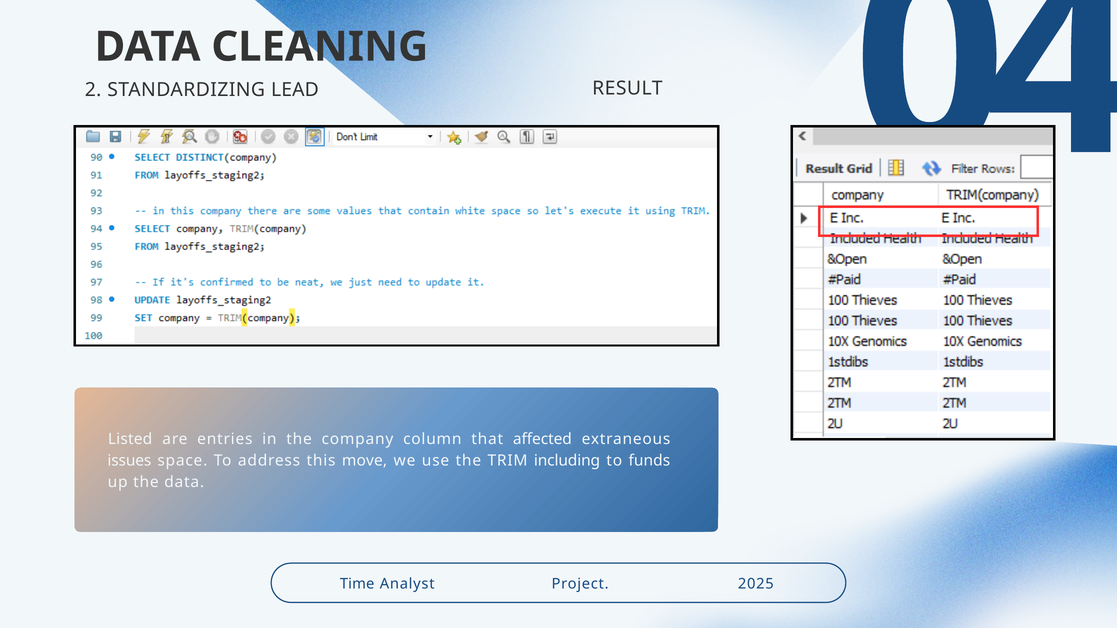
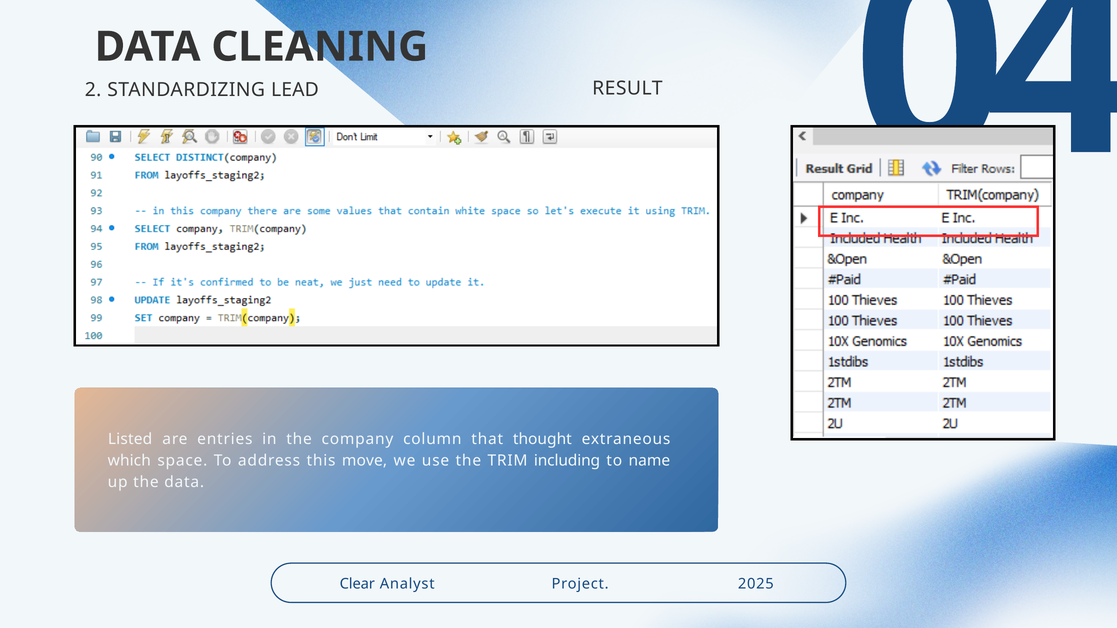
affected: affected -> thought
issues: issues -> which
funds: funds -> name
Time: Time -> Clear
